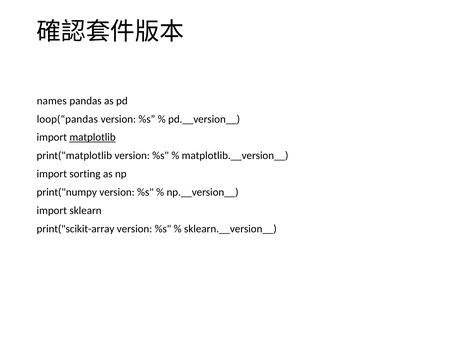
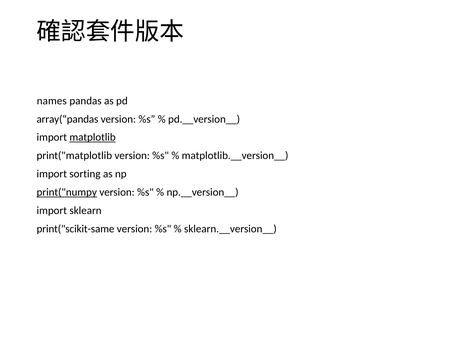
loop(“pandas: loop(“pandas -> array(“pandas
print("numpy underline: none -> present
print("scikit-array: print("scikit-array -> print("scikit-same
